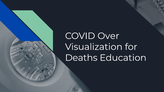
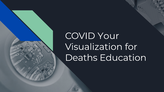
Over: Over -> Your
